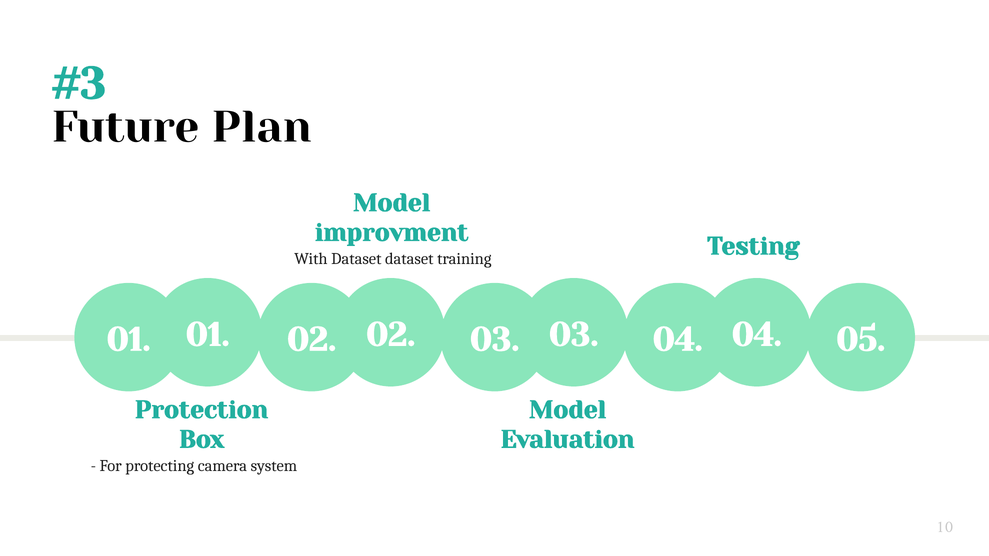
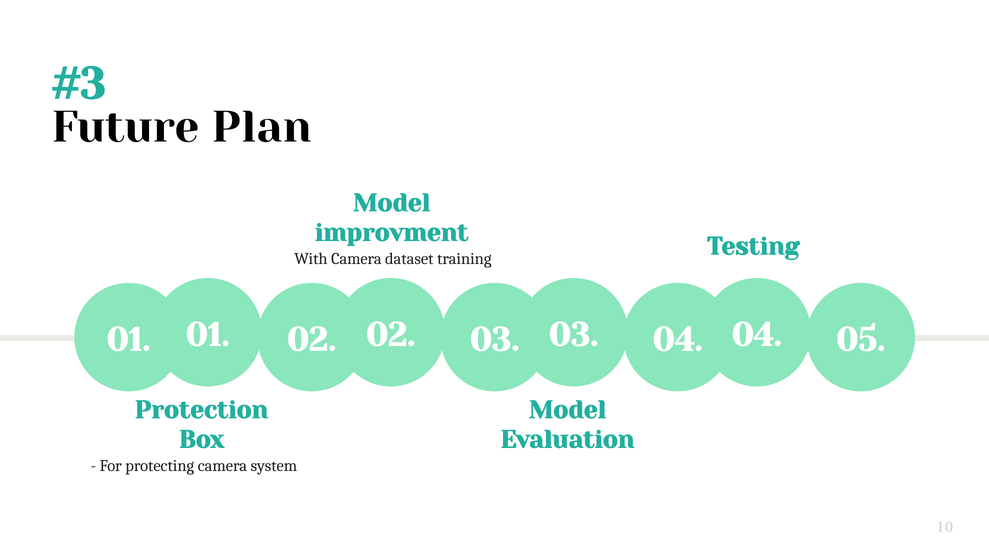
With Dataset: Dataset -> Camera
